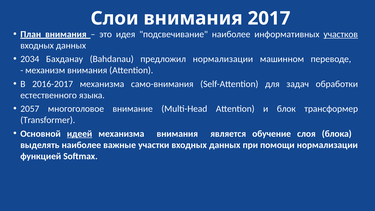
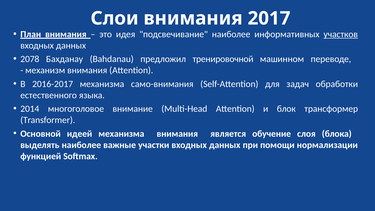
2034: 2034 -> 2078
предложил нормализации: нормализации -> тренировочной
2057: 2057 -> 2014
идеей underline: present -> none
